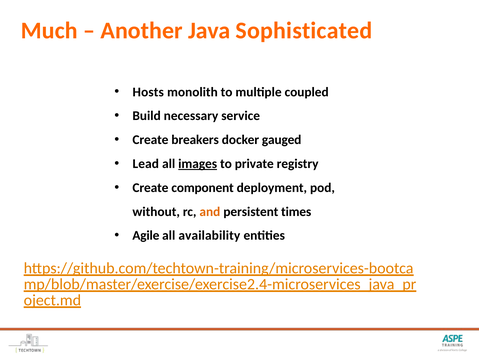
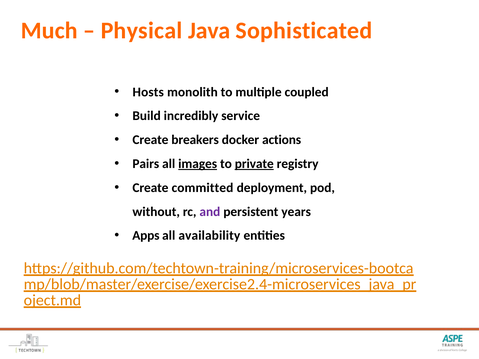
Another: Another -> Physical
necessary: necessary -> incredibly
gauged: gauged -> actions
Lead: Lead -> Pairs
private underline: none -> present
component: component -> committed
and colour: orange -> purple
times: times -> years
Agile: Agile -> Apps
